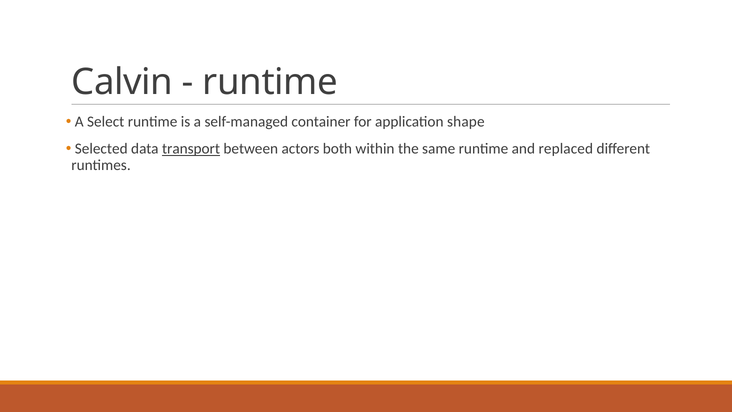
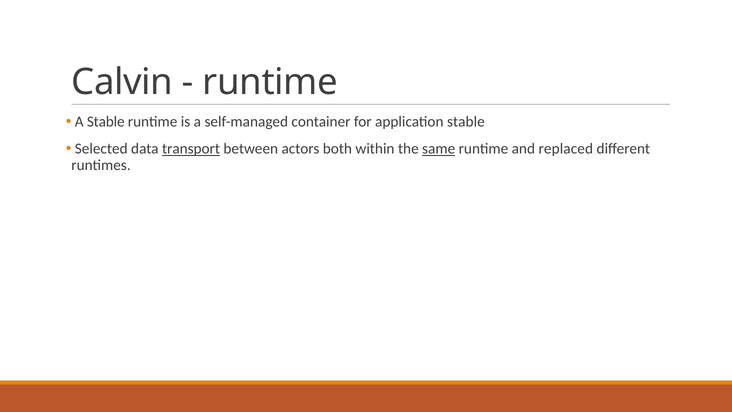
A Select: Select -> Stable
application shape: shape -> stable
same underline: none -> present
